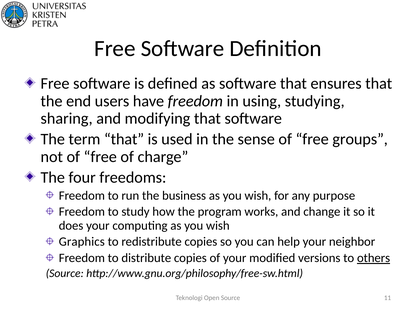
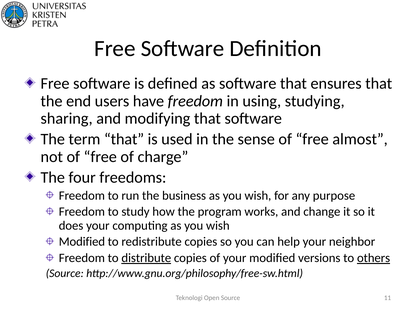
groups: groups -> almost
Graphics at (82, 242): Graphics -> Modified
distribute underline: none -> present
